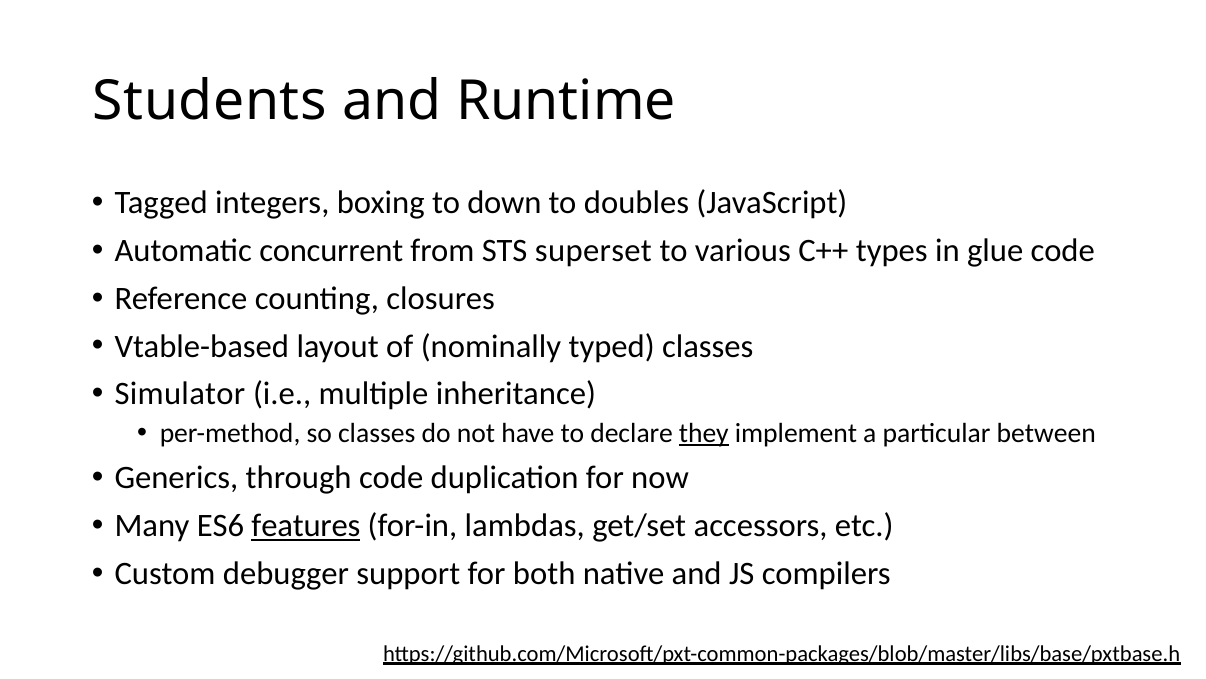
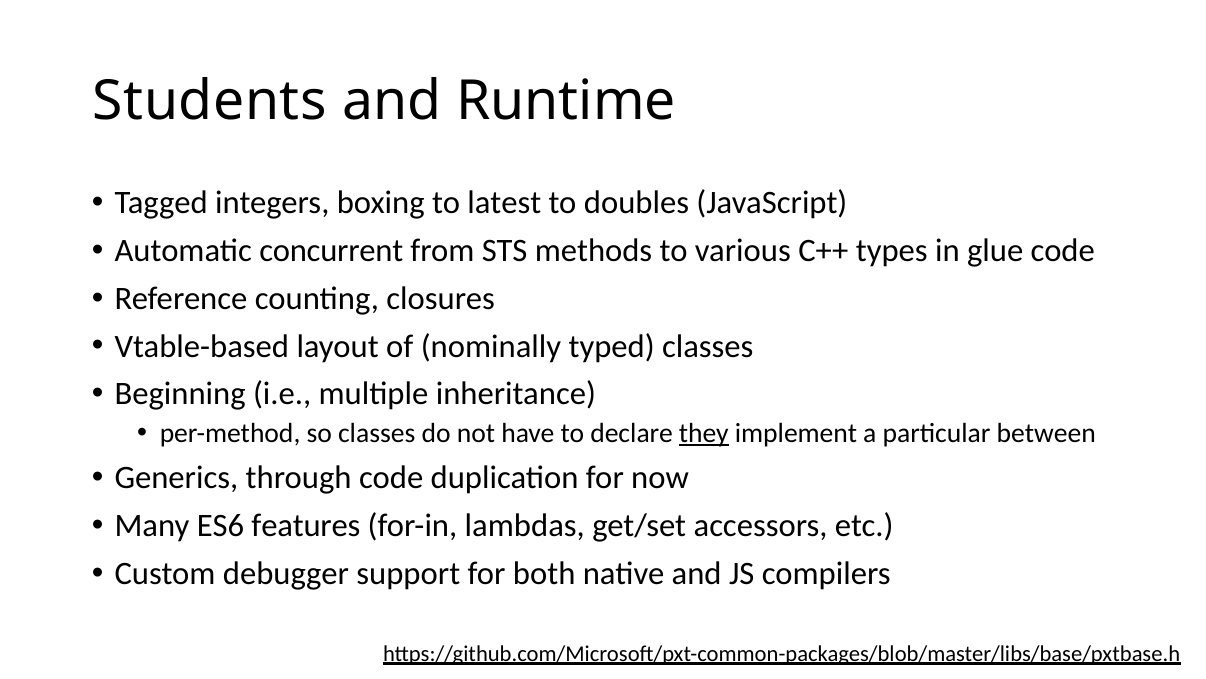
down: down -> latest
superset: superset -> methods
Simulator: Simulator -> Beginning
features underline: present -> none
